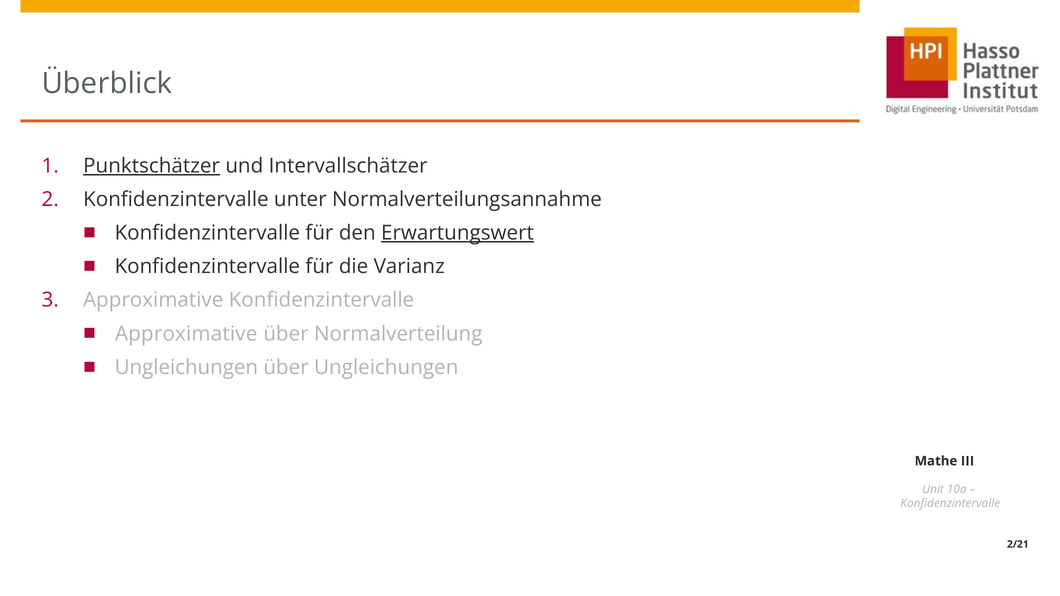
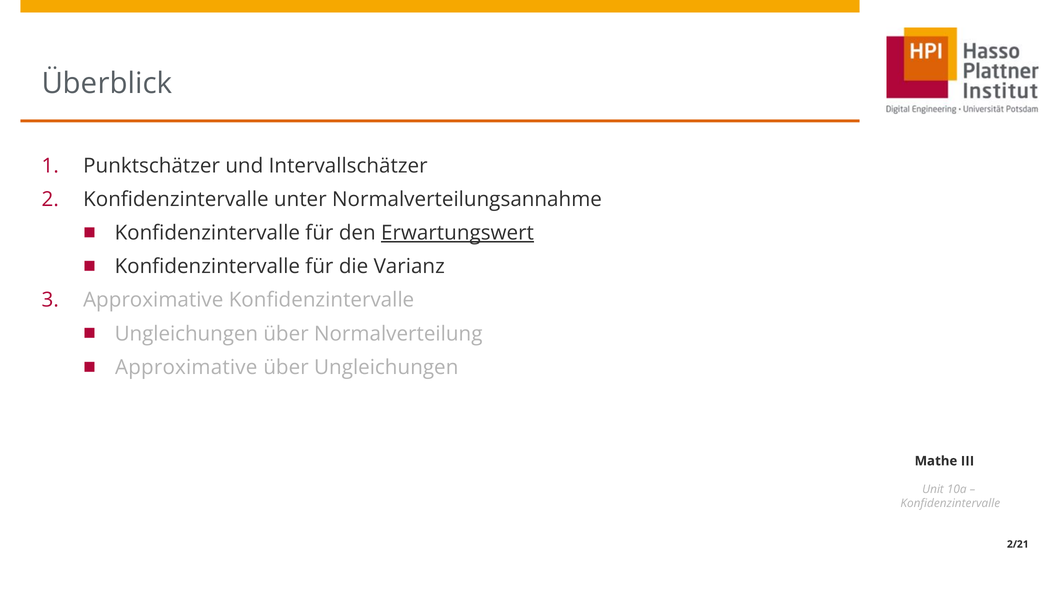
Punktschätzer underline: present -> none
Approximative at (186, 334): Approximative -> Ungleichungen
Ungleichungen at (186, 367): Ungleichungen -> Approximative
